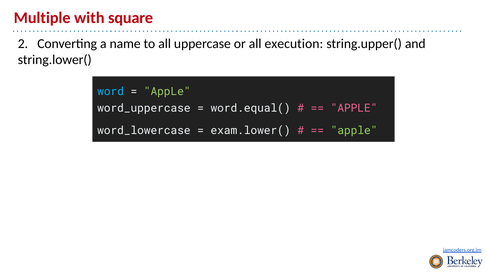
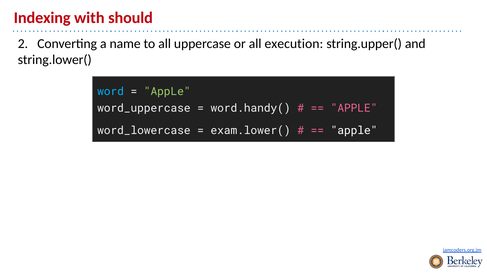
Multiple: Multiple -> Indexing
square: square -> should
word.equal(: word.equal( -> word.handy(
apple at (354, 130) colour: light green -> white
